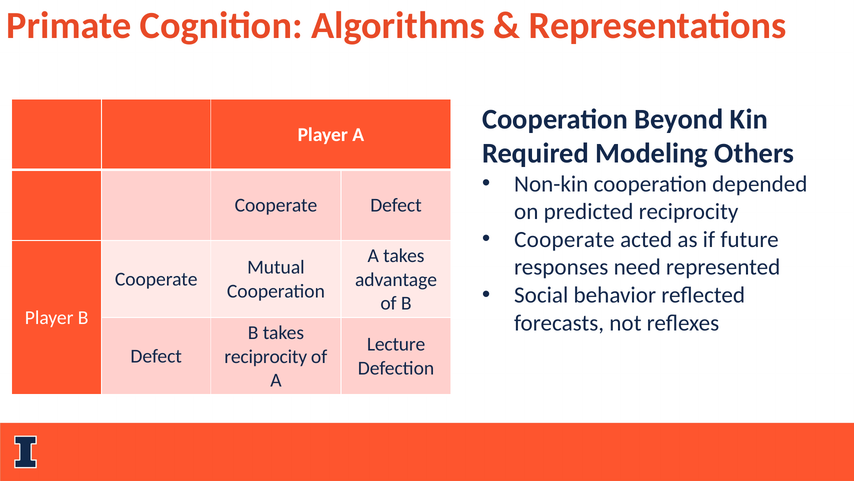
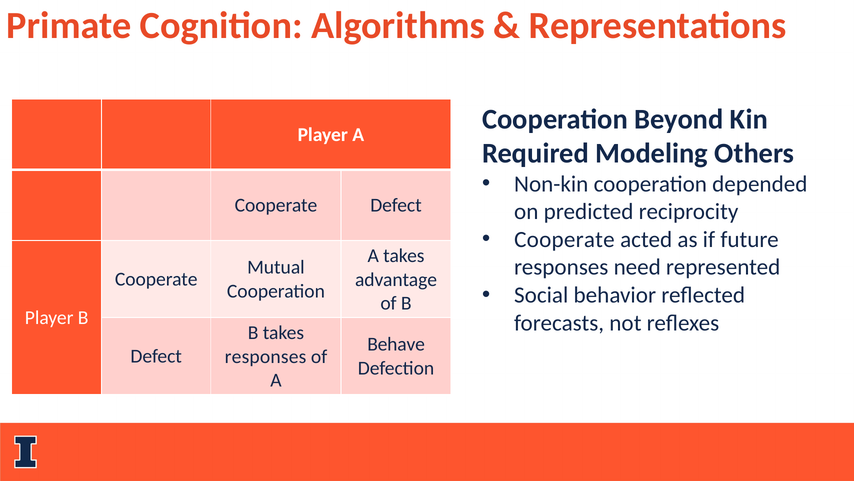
Lecture: Lecture -> Behave
reciprocity at (266, 356): reciprocity -> responses
